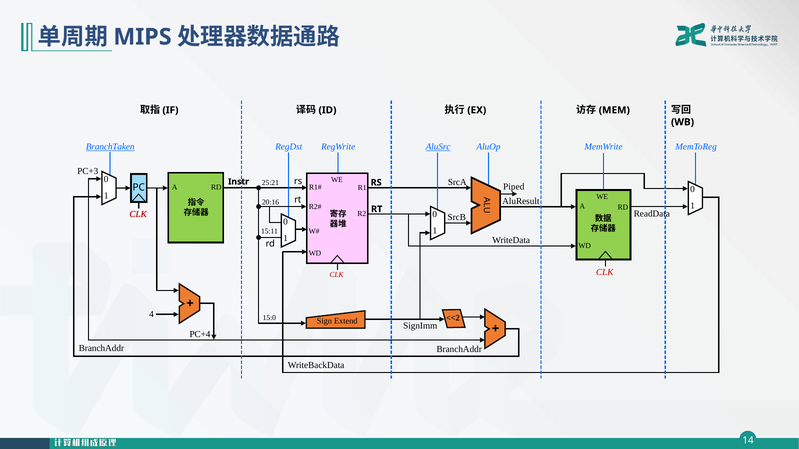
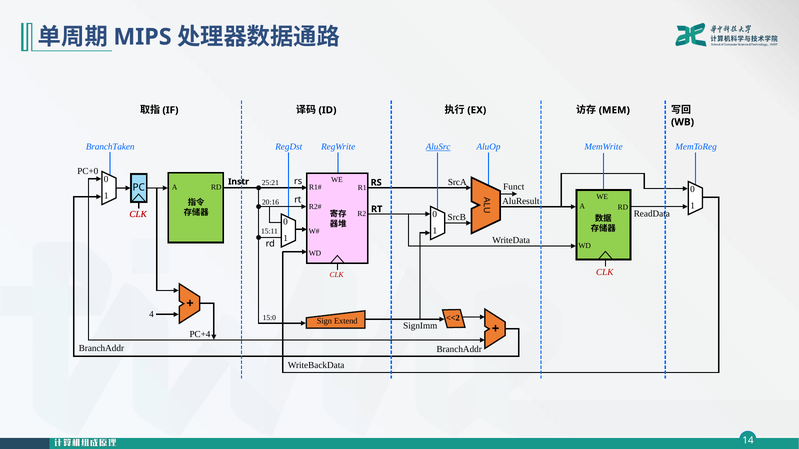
BranchTaken underline: present -> none
PC+3: PC+3 -> PC+0
Piped: Piped -> Funct
